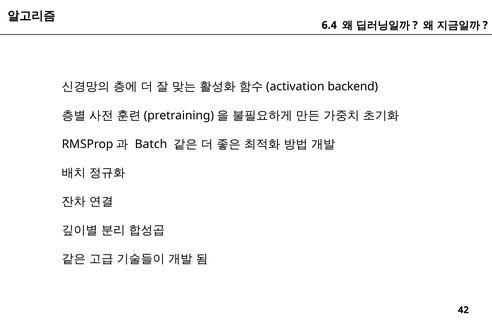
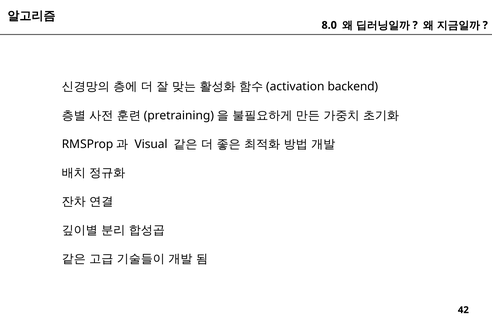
6.4: 6.4 -> 8.0
Batch: Batch -> Visual
